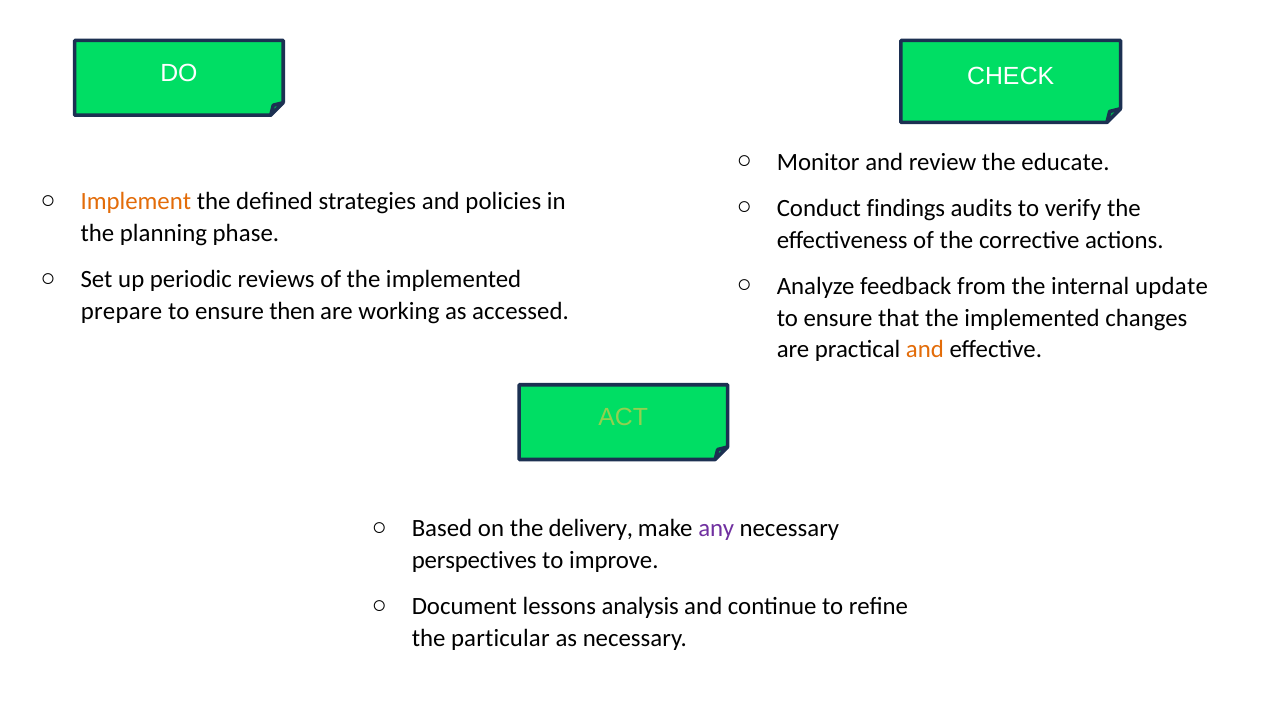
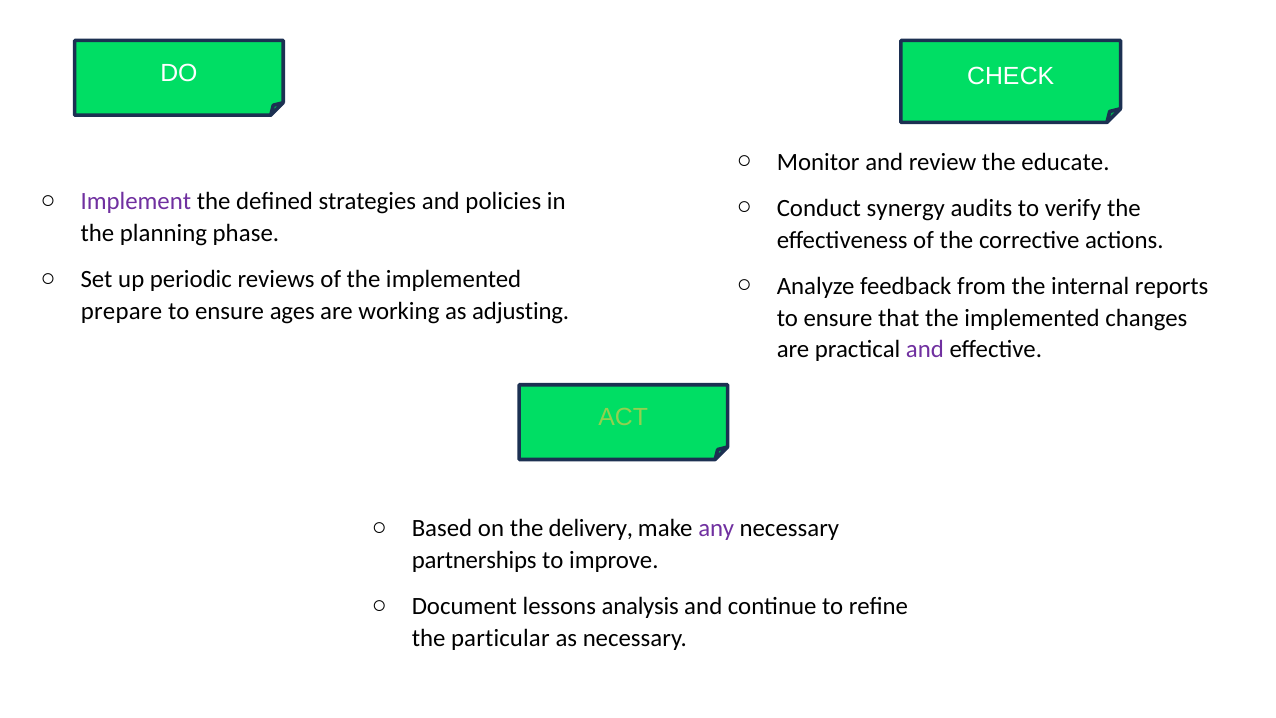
Implement colour: orange -> purple
findings: findings -> synergy
update: update -> reports
then: then -> ages
accessed: accessed -> adjusting
and at (925, 350) colour: orange -> purple
perspectives: perspectives -> partnerships
